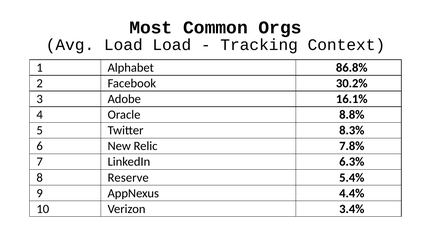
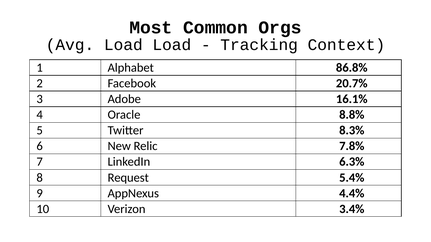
30.2%: 30.2% -> 20.7%
Reserve: Reserve -> Request
